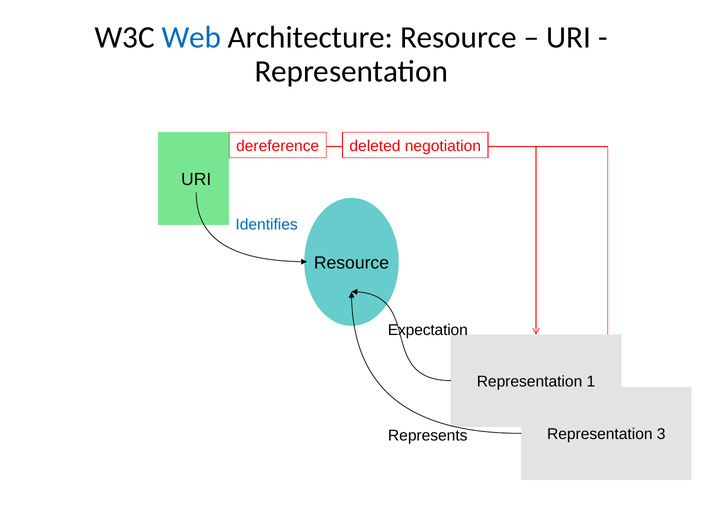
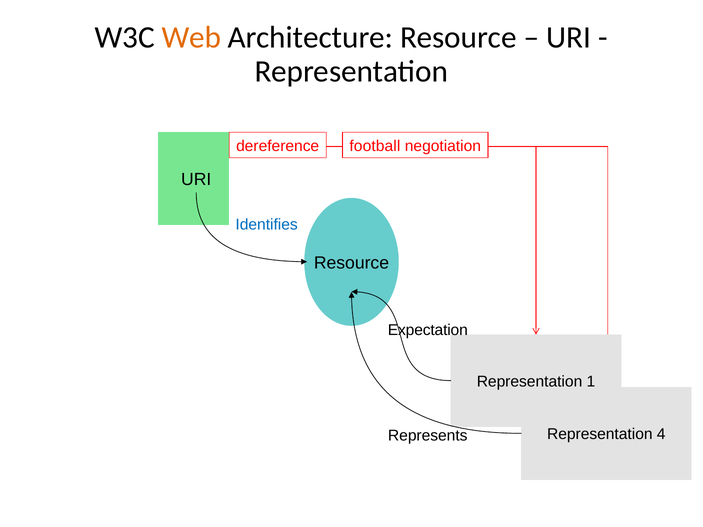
Web colour: blue -> orange
deleted: deleted -> football
3: 3 -> 4
